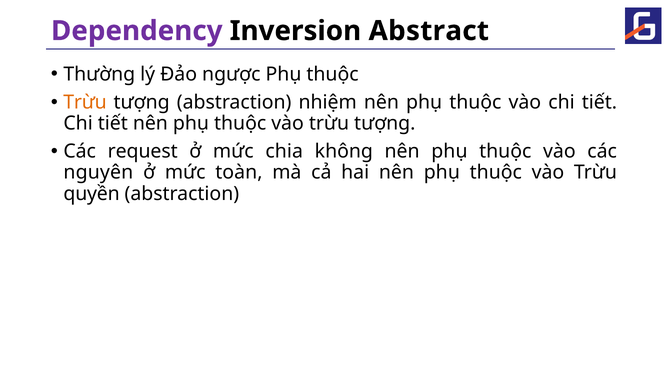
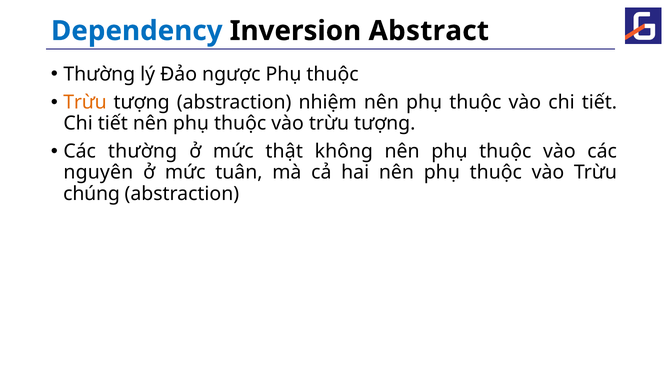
Dependency colour: purple -> blue
Các request: request -> thường
chia: chia -> thật
toàn: toàn -> tuân
quyền: quyền -> chúng
